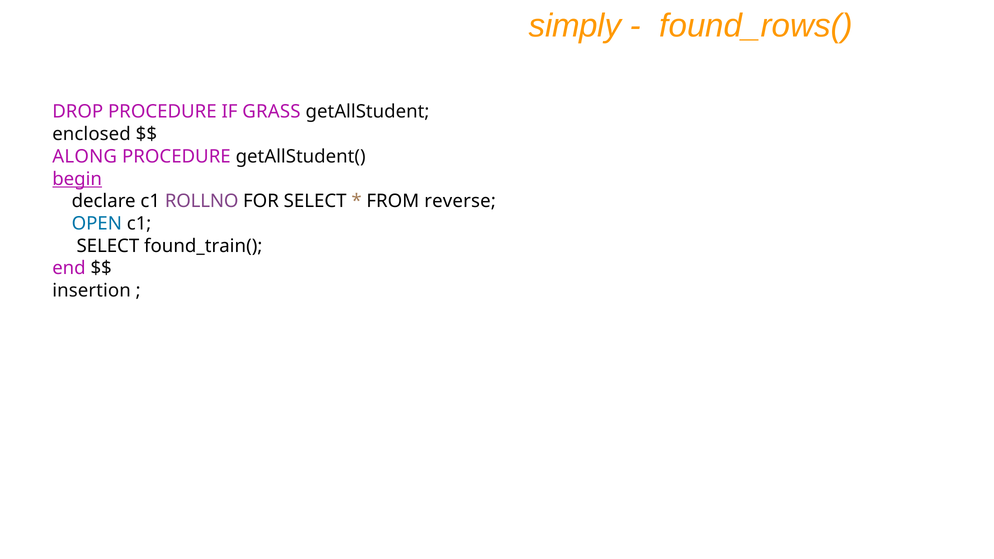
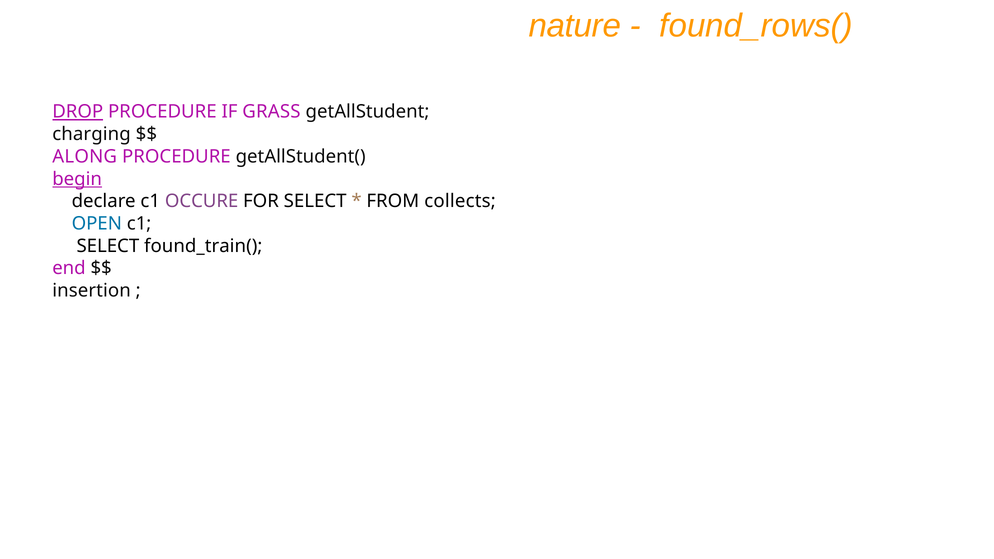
simply: simply -> nature
DROP underline: none -> present
enclosed: enclosed -> charging
ROLLNO: ROLLNO -> OCCURE
reverse: reverse -> collects
